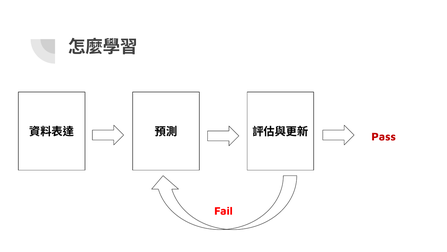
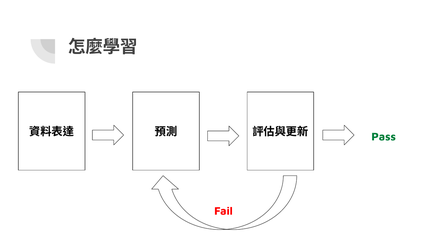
Pass colour: red -> green
